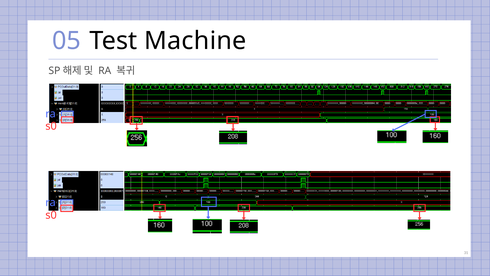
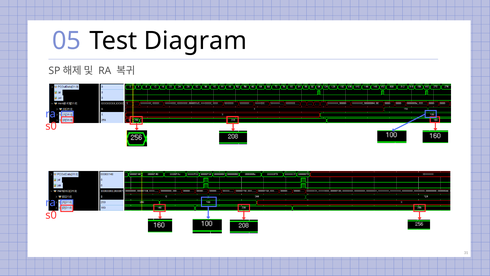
Machine: Machine -> Diagram
